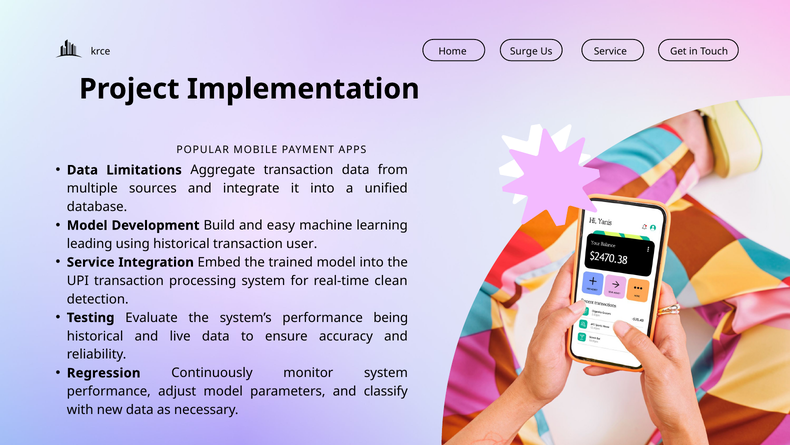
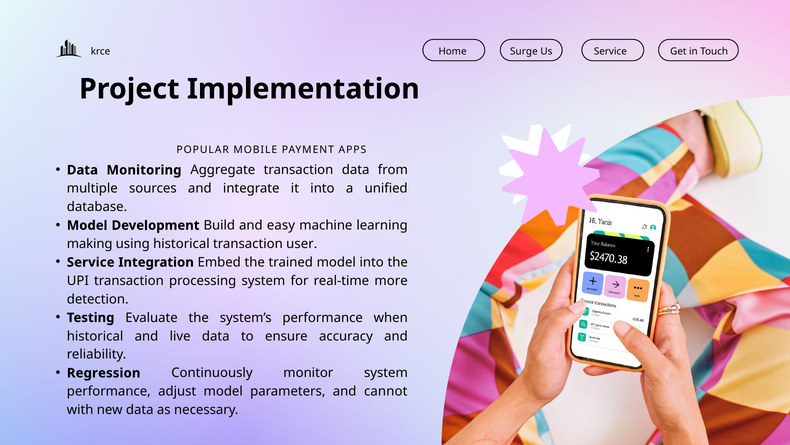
Limitations: Limitations -> Monitoring
leading: leading -> making
clean: clean -> more
being: being -> when
classify: classify -> cannot
